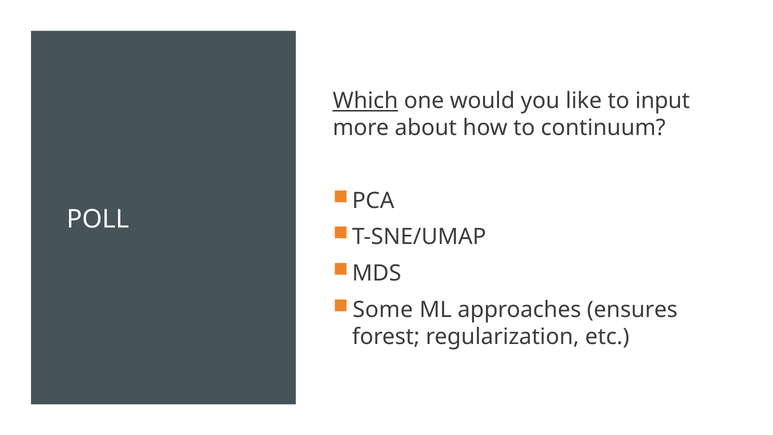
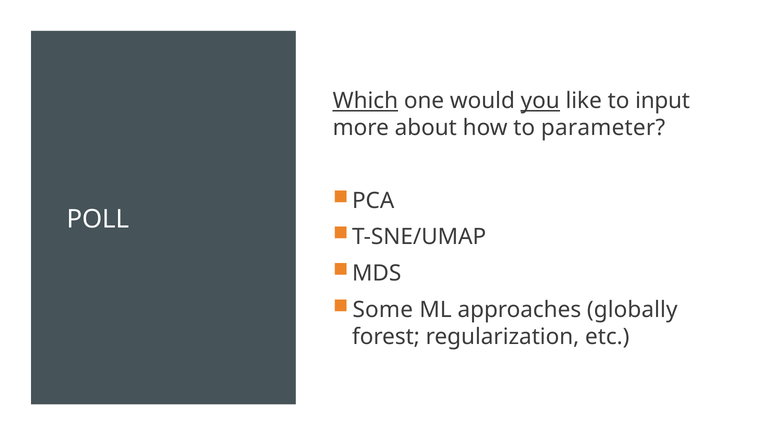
you underline: none -> present
continuum: continuum -> parameter
ensures: ensures -> globally
